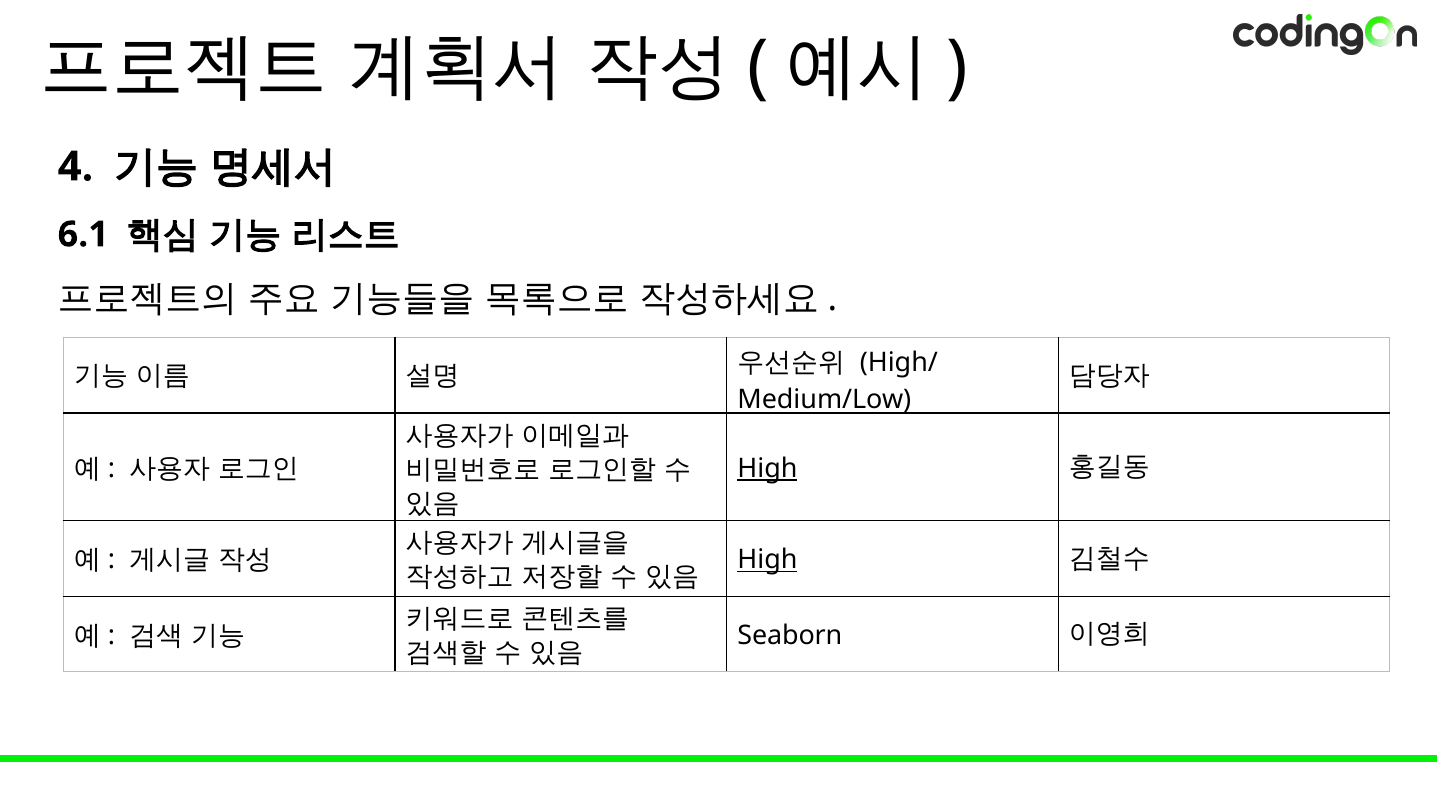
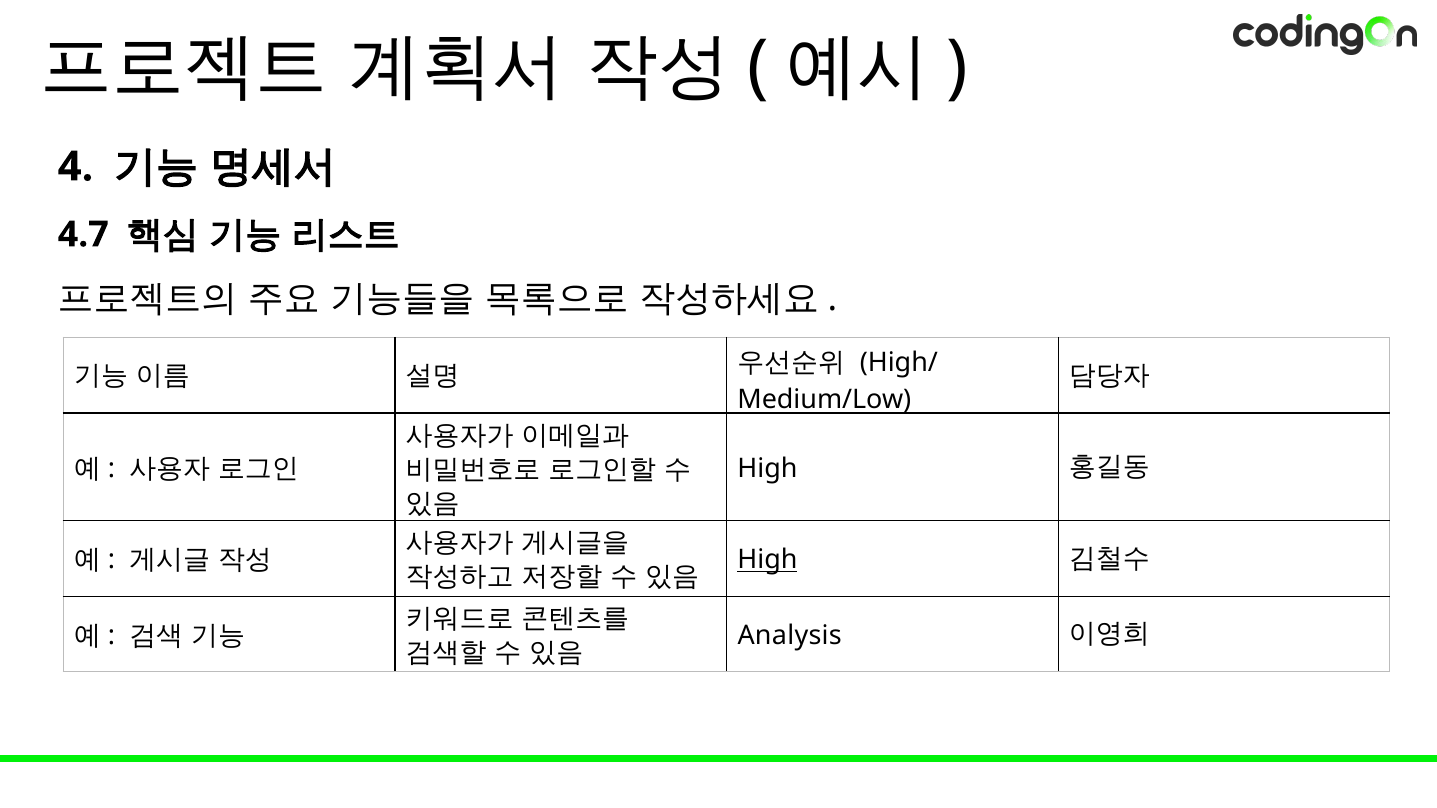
6.1: 6.1 -> 4.7
High at (767, 468) underline: present -> none
Seaborn: Seaborn -> Analysis
